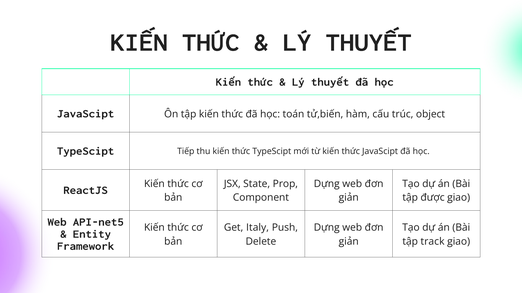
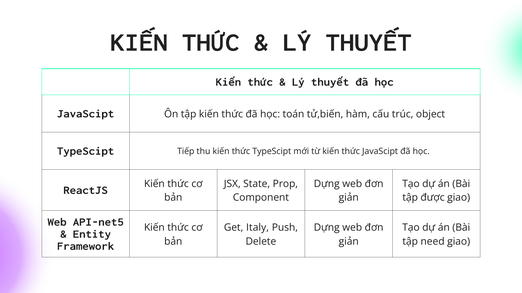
track: track -> need
